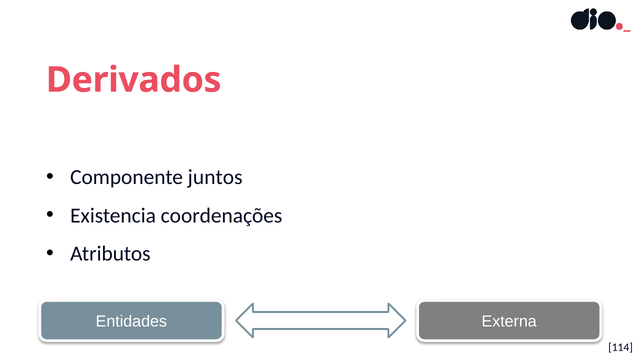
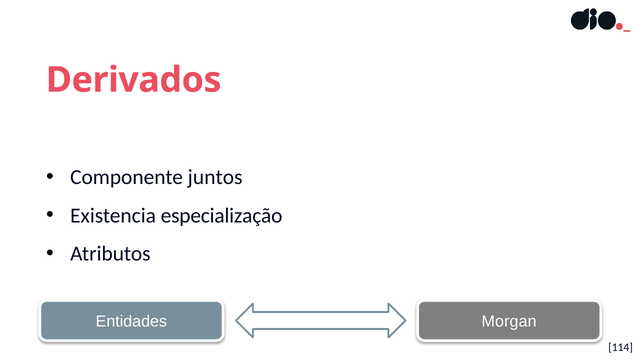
coordenações: coordenações -> especialização
Externa: Externa -> Morgan
